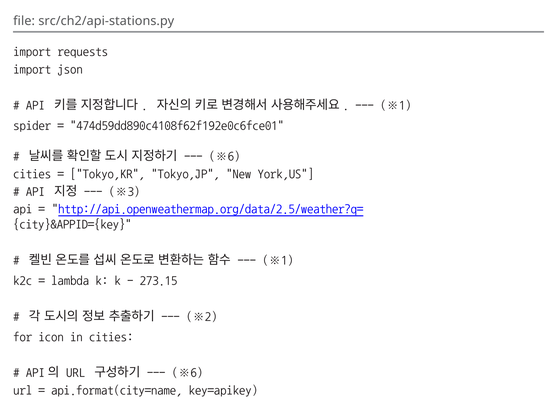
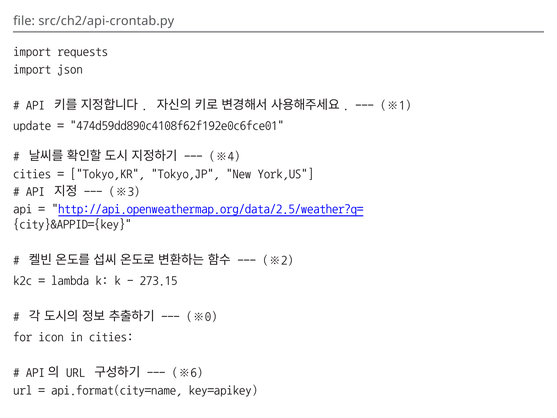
src/ch2/api-stations.py: src/ch2/api-stations.py -> src/ch2/api-crontab.py
spider: spider -> update
※6 at (225, 156): ※6 -> ※4
※1 at (278, 260): ※1 -> ※2
※2: ※2 -> ※0
